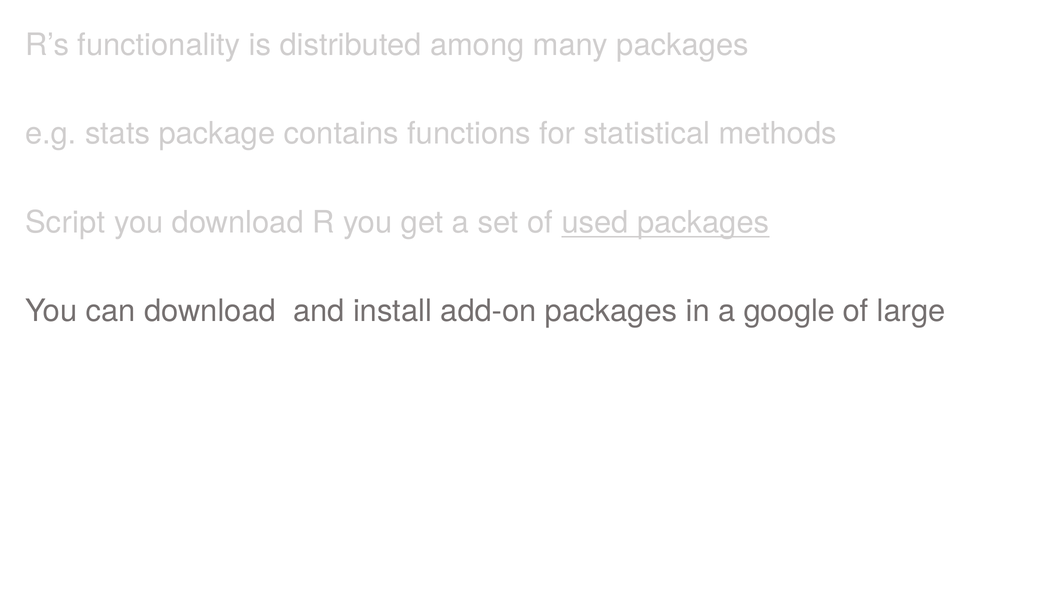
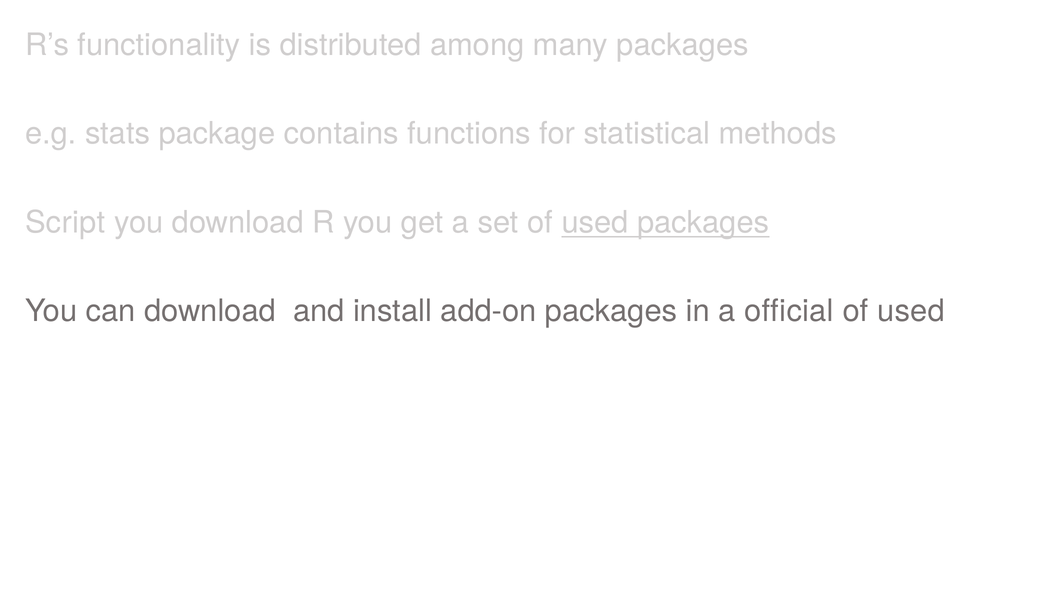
google: google -> official
large at (911, 311): large -> used
